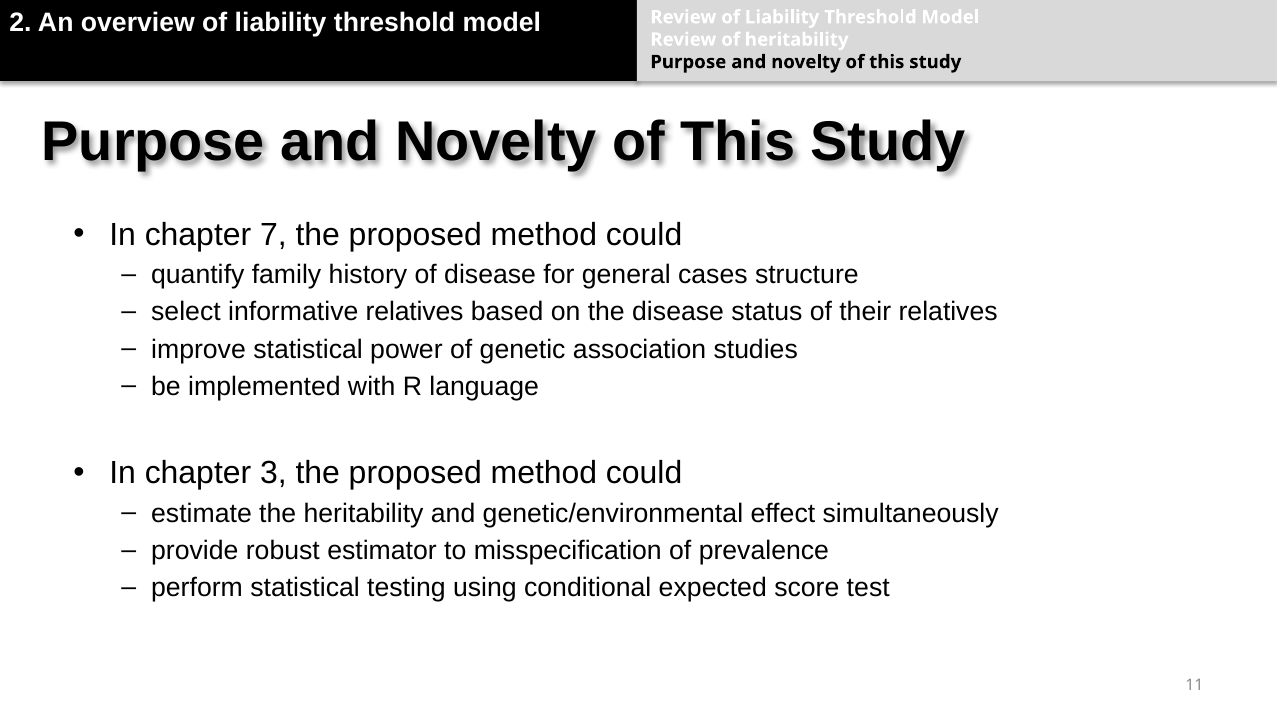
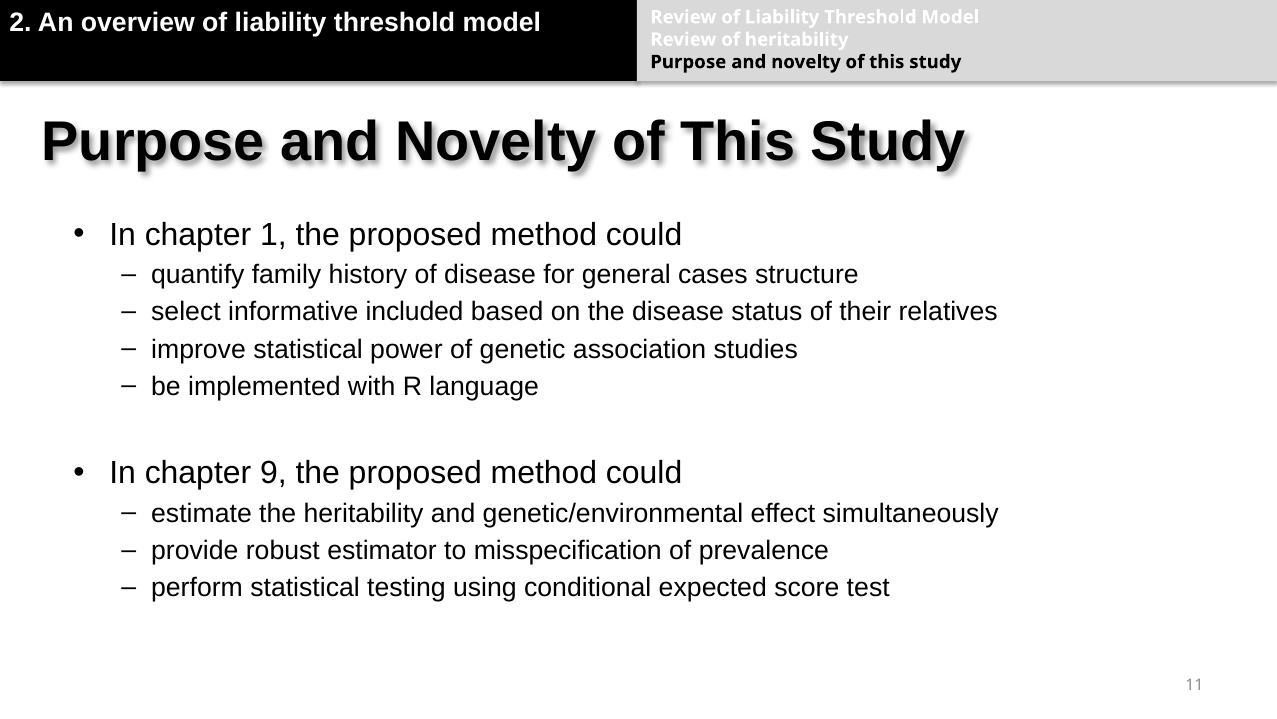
7: 7 -> 1
informative relatives: relatives -> included
3: 3 -> 9
